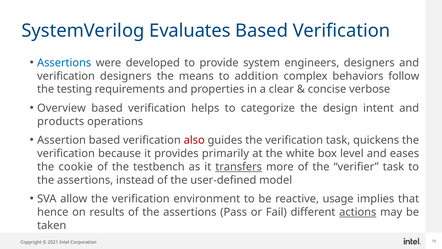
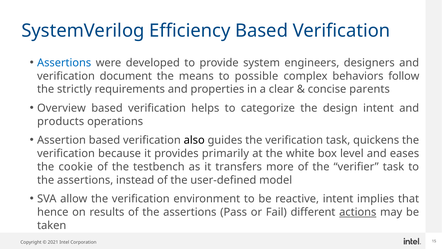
Evaluates: Evaluates -> Efficiency
verification designers: designers -> document
addition: addition -> possible
testing: testing -> strictly
verbose: verbose -> parents
also colour: red -> black
transfers underline: present -> none
reactive usage: usage -> intent
